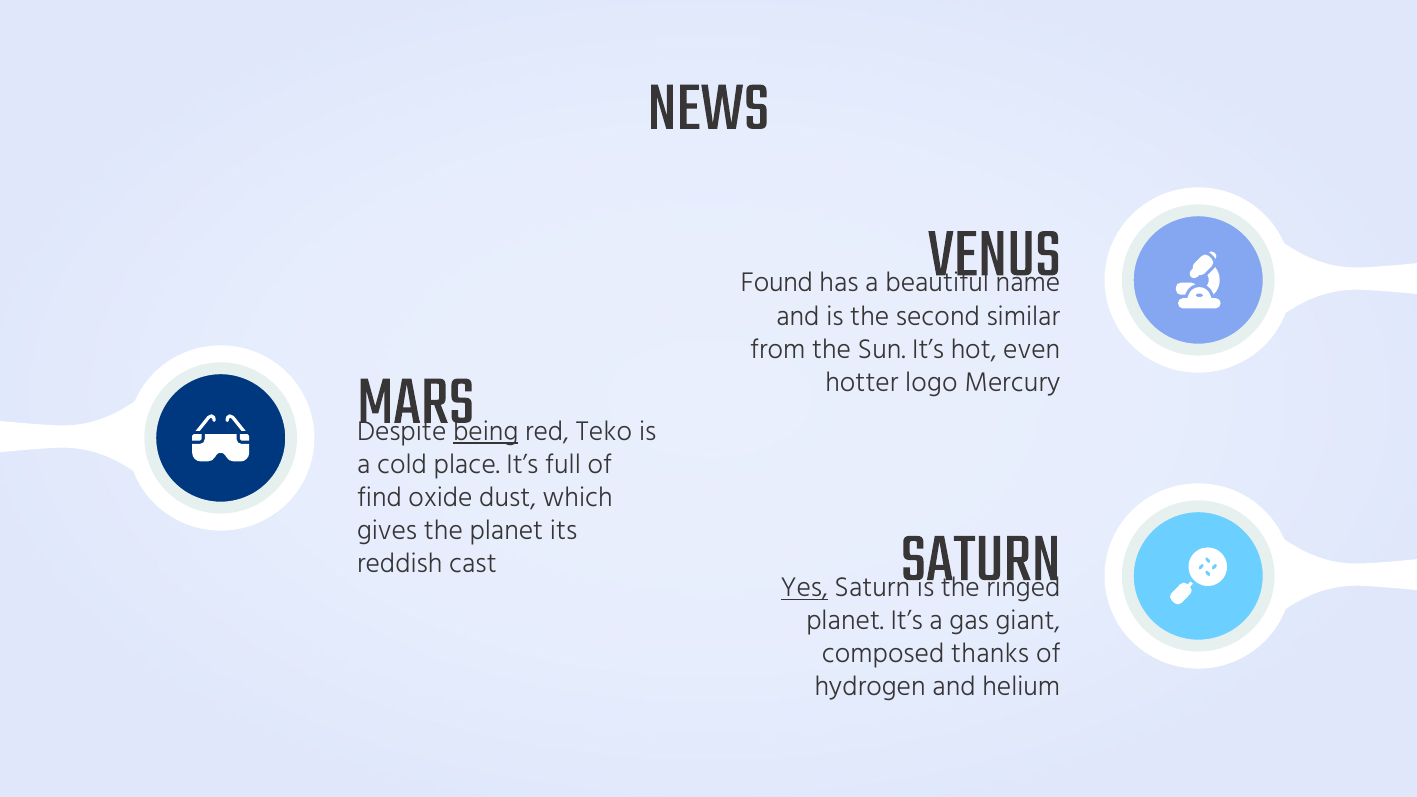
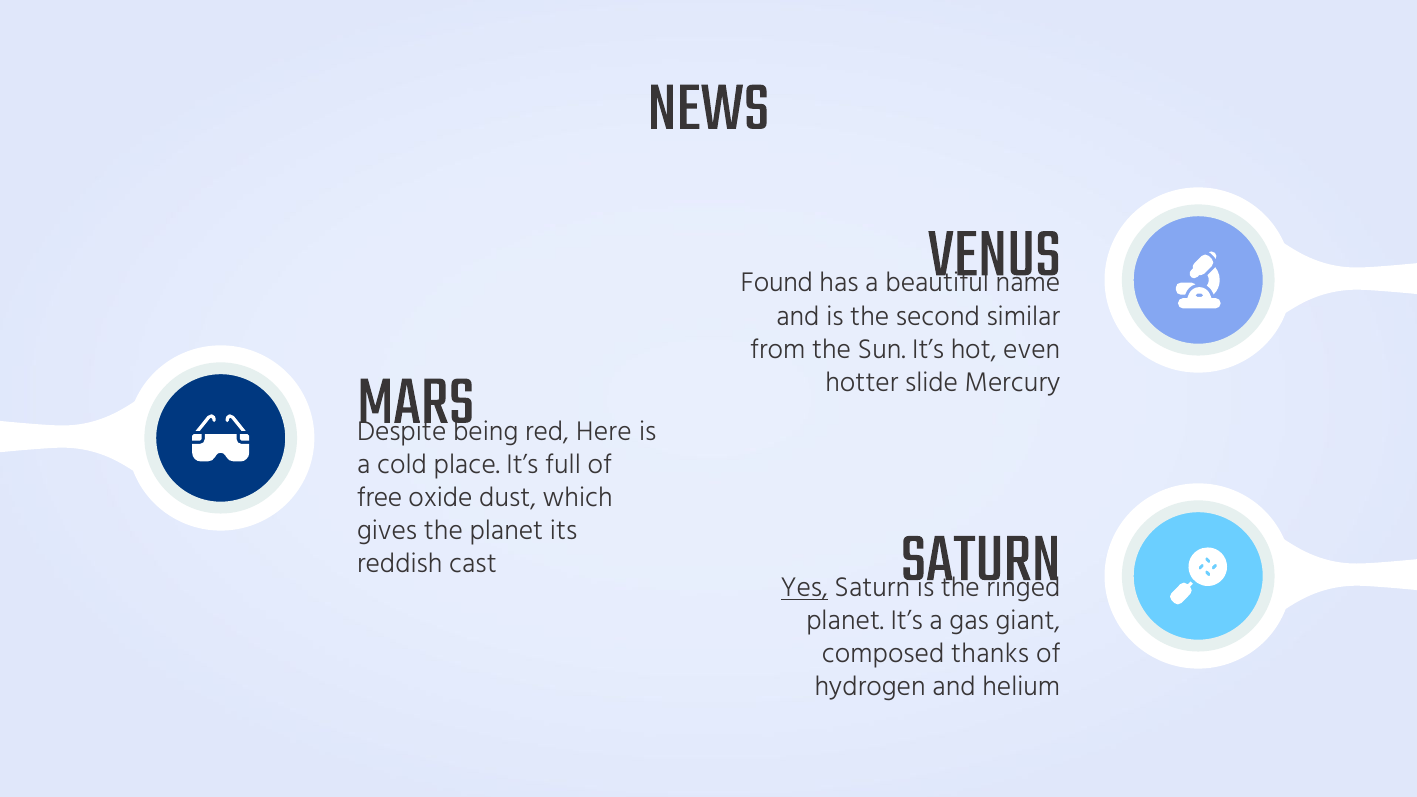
logo: logo -> slide
being underline: present -> none
Teko: Teko -> Here
find: find -> free
